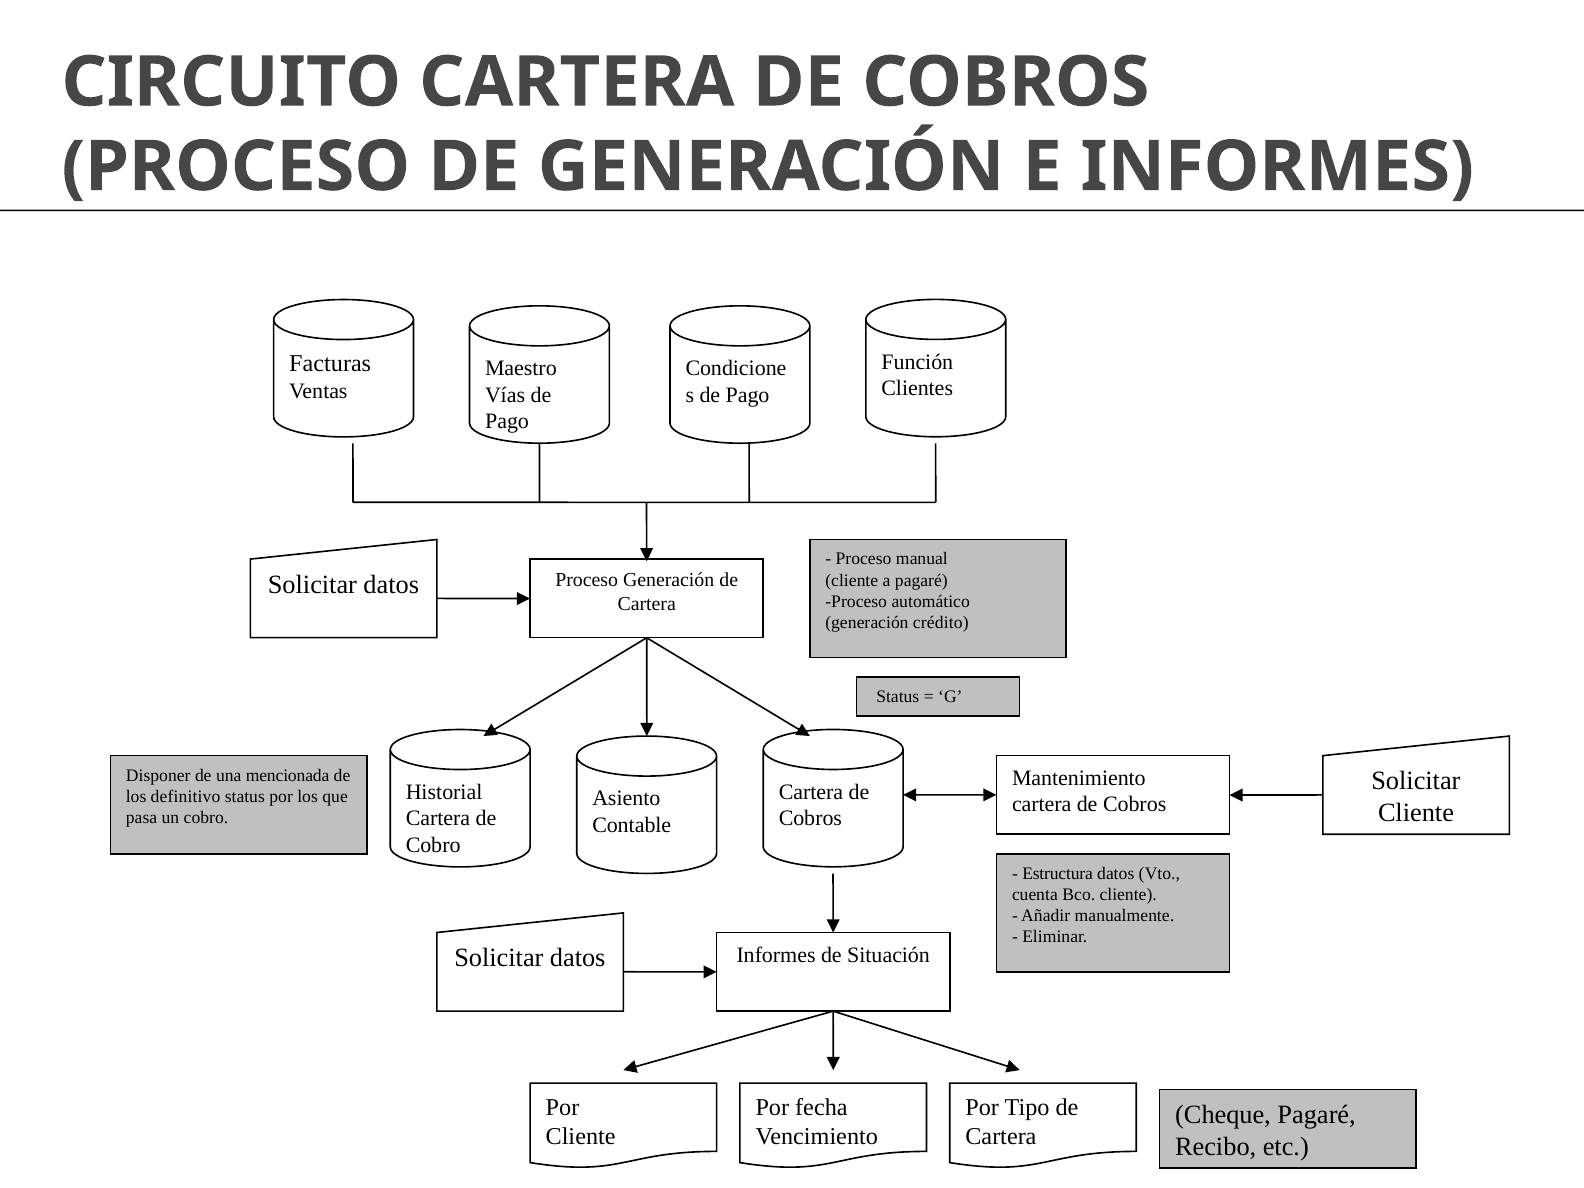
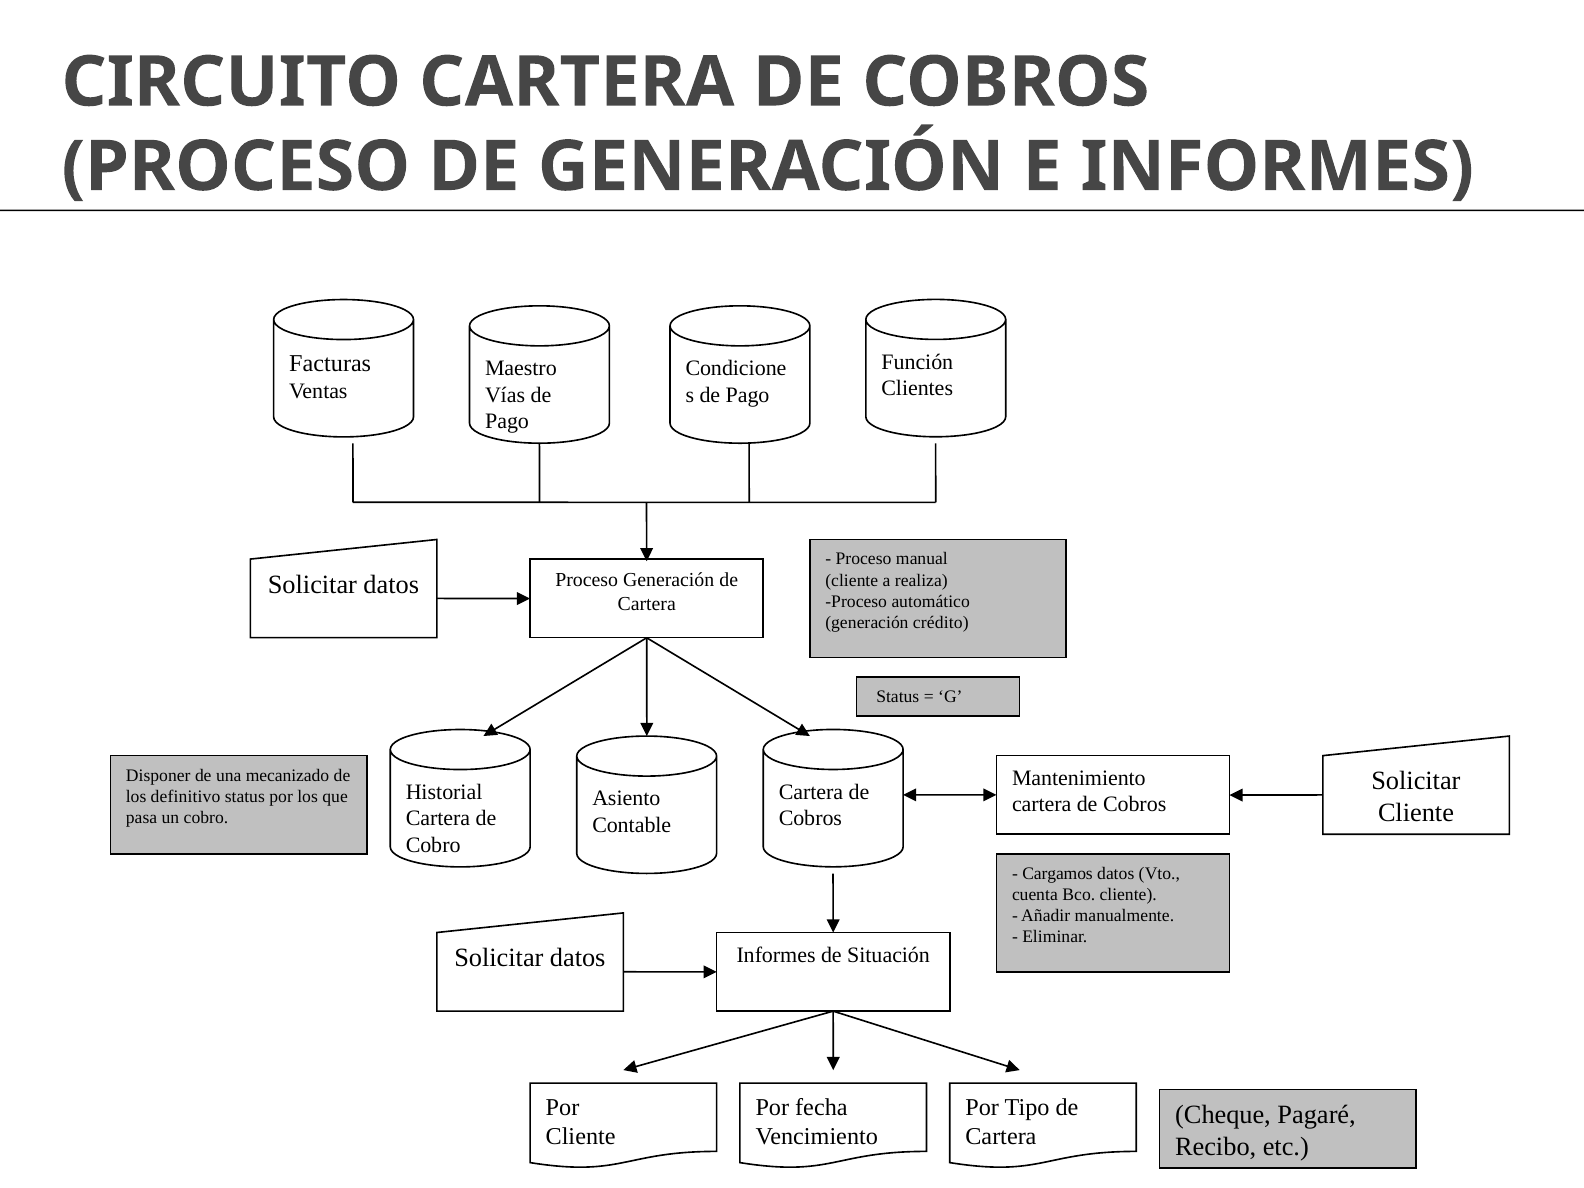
a pagaré: pagaré -> realiza
mencionada: mencionada -> mecanizado
Estructura: Estructura -> Cargamos
